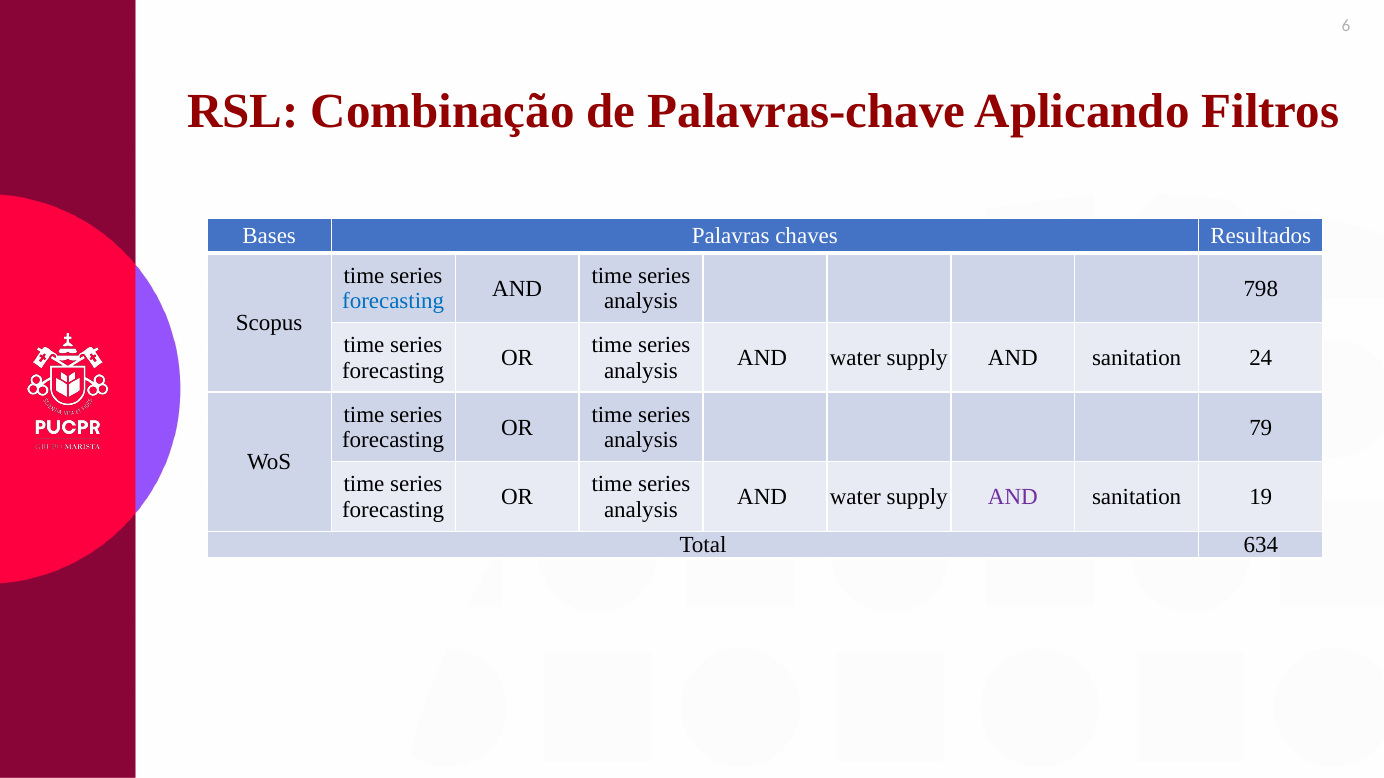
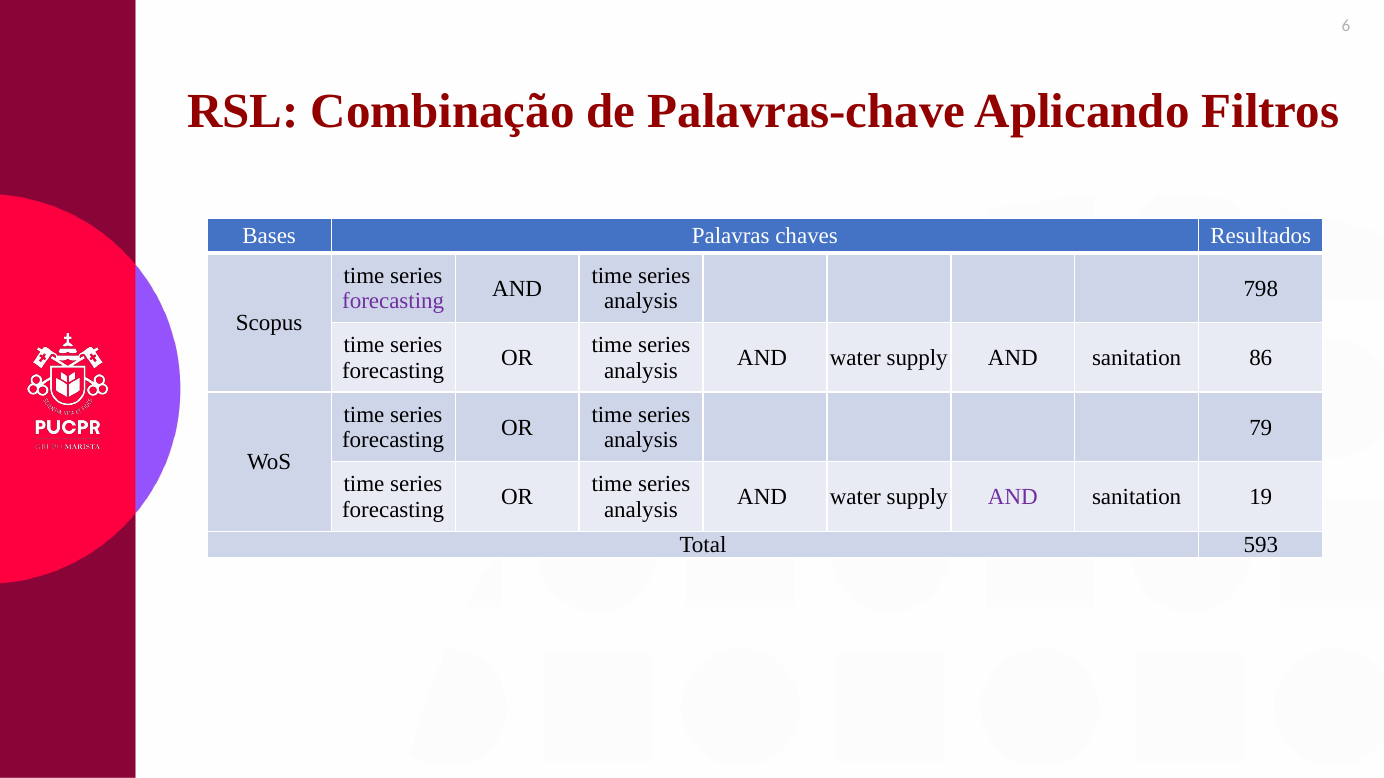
forecasting at (393, 301) colour: blue -> purple
24: 24 -> 86
634: 634 -> 593
